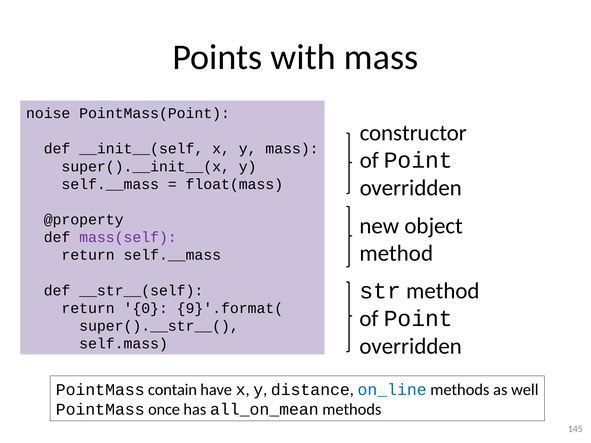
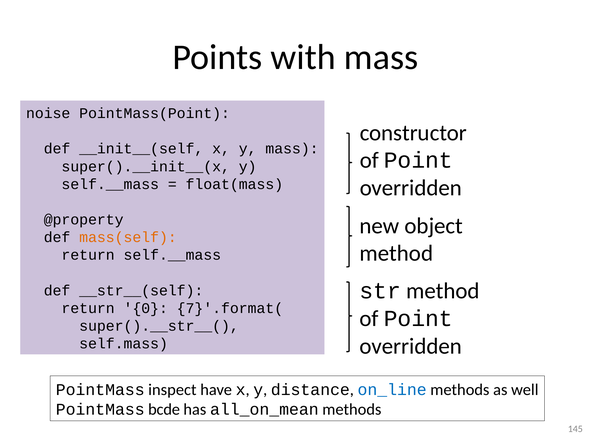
mass(self colour: purple -> orange
9}'.format(: 9}'.format( -> 7}'.format(
contain: contain -> inspect
once: once -> bcde
